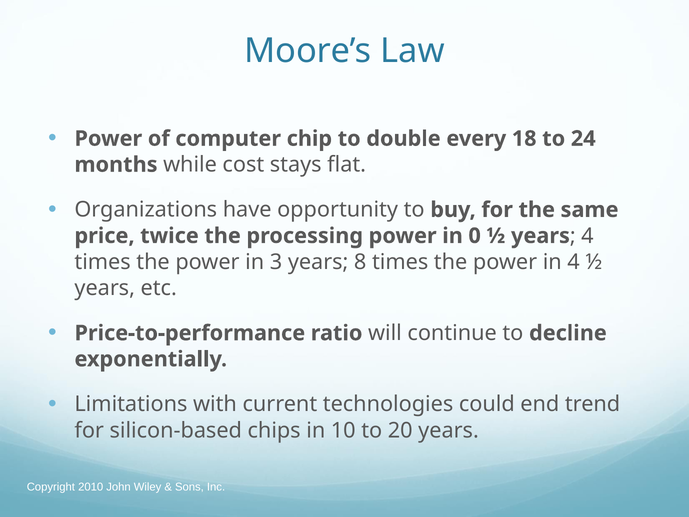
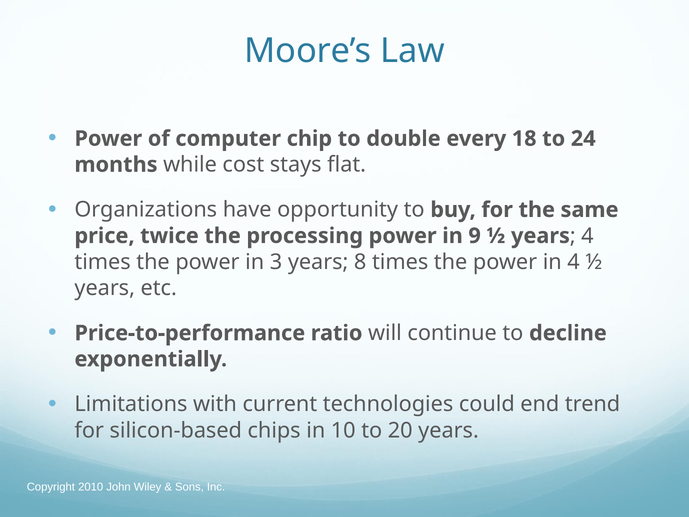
0: 0 -> 9
